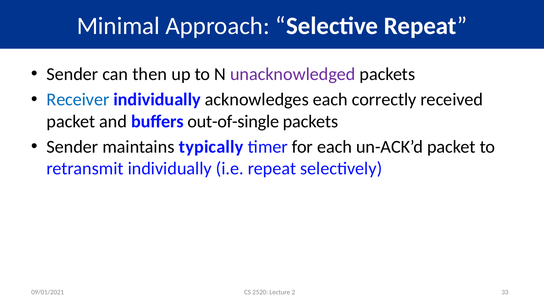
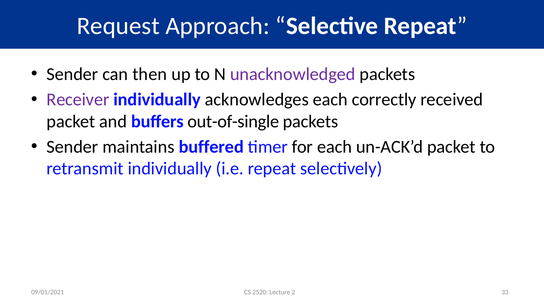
Minimal: Minimal -> Request
Receiver colour: blue -> purple
typically: typically -> buffered
